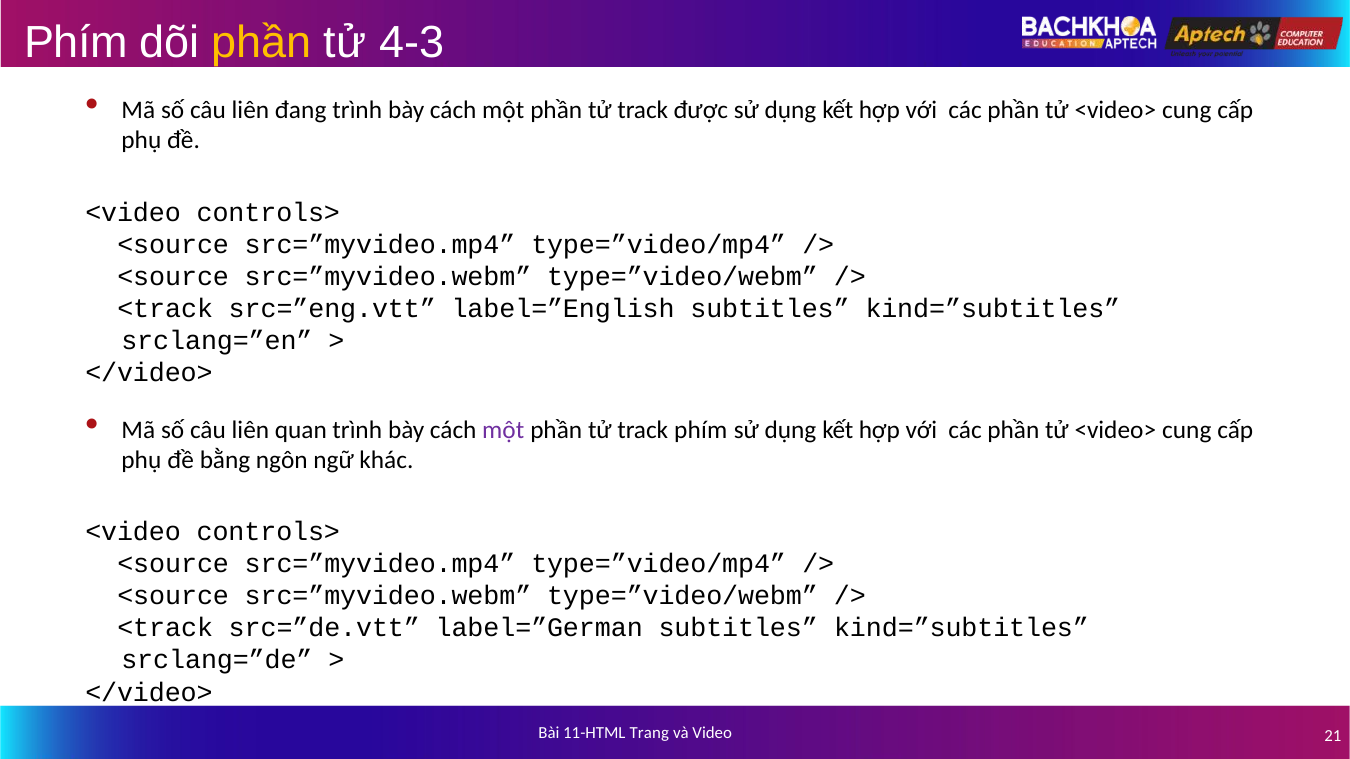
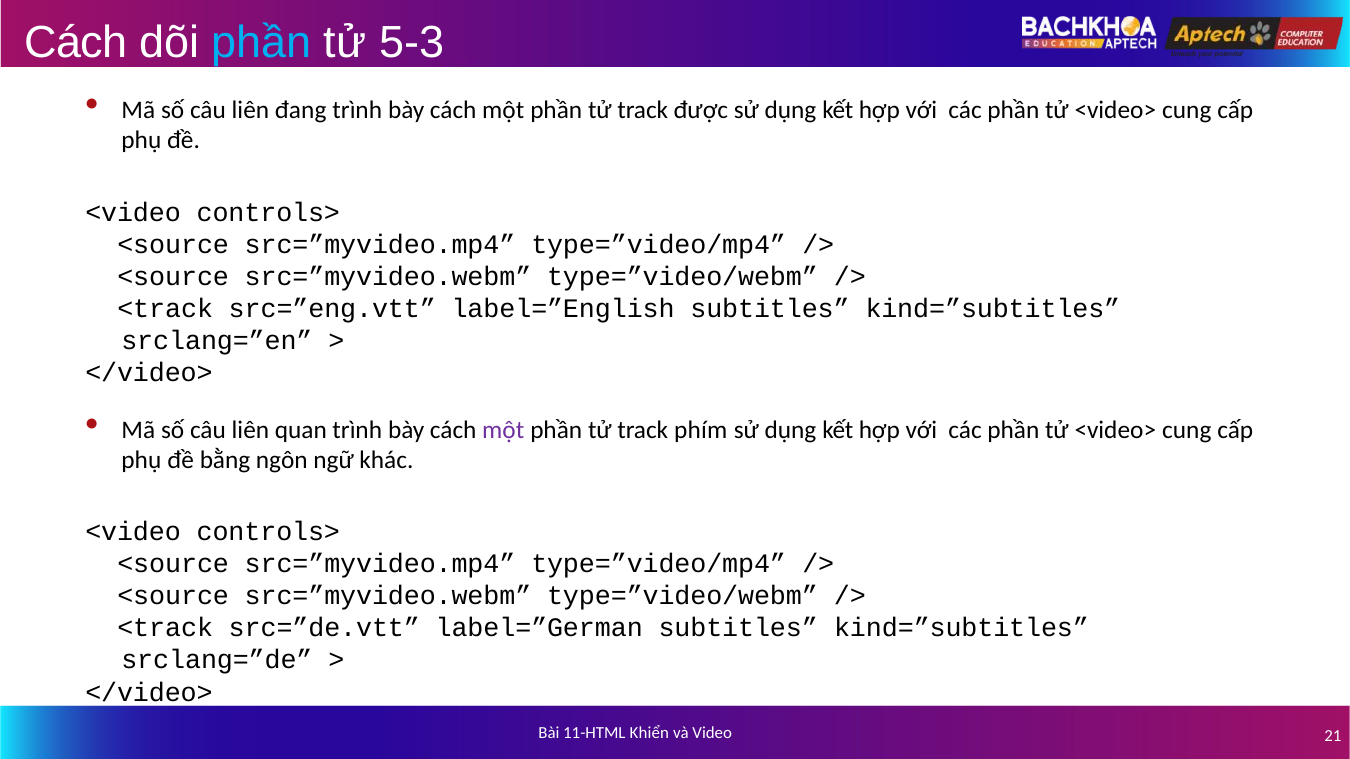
Phím at (76, 43): Phím -> Cách
phần at (262, 43) colour: yellow -> light blue
4-3: 4-3 -> 5-3
Trang: Trang -> Khiển
